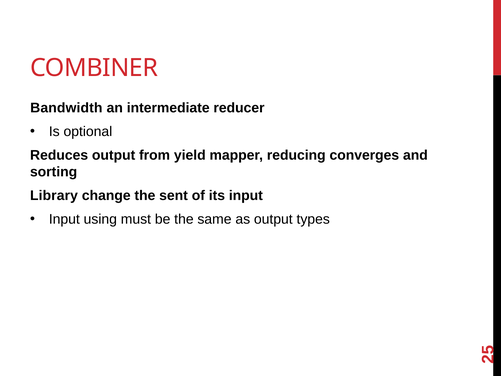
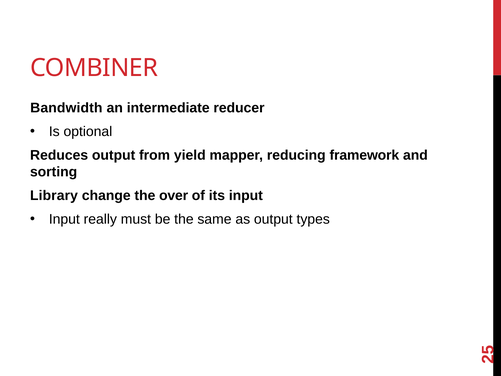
converges: converges -> framework
sent: sent -> over
using: using -> really
